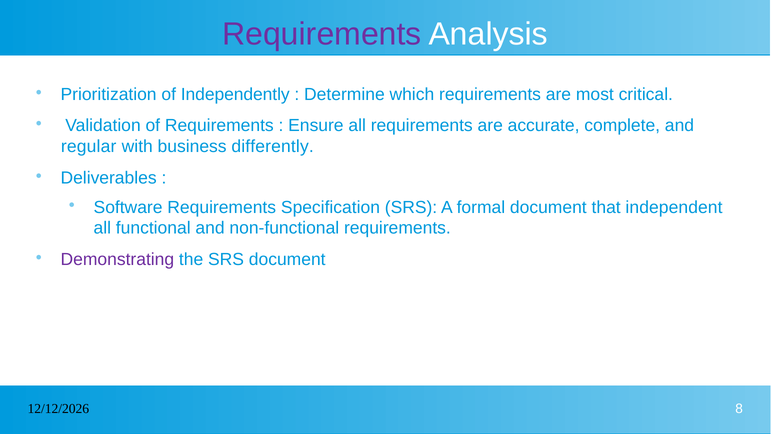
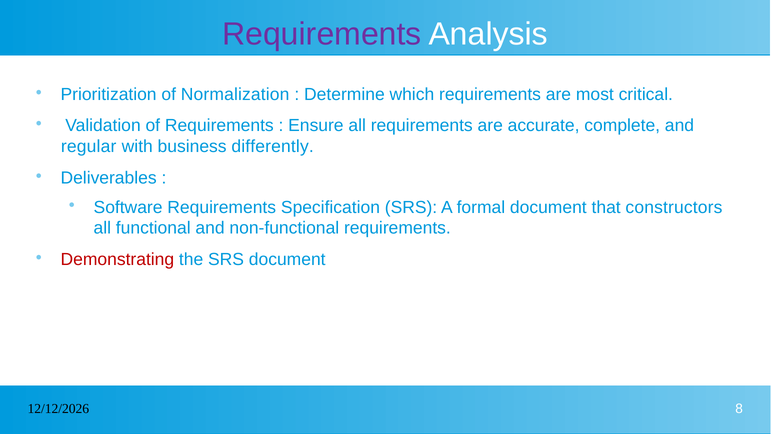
Independently: Independently -> Normalization
independent: independent -> constructors
Demonstrating colour: purple -> red
